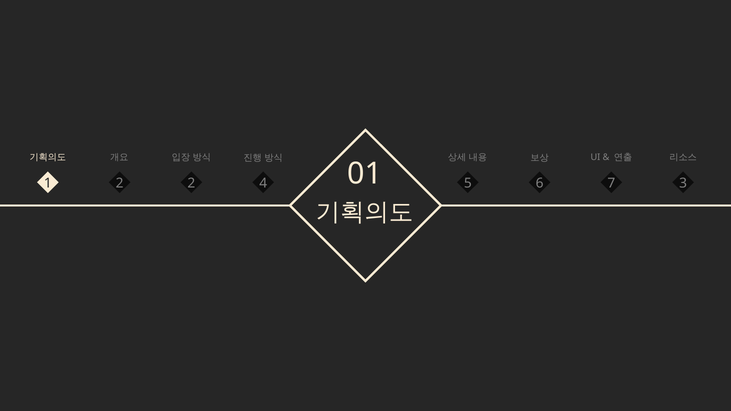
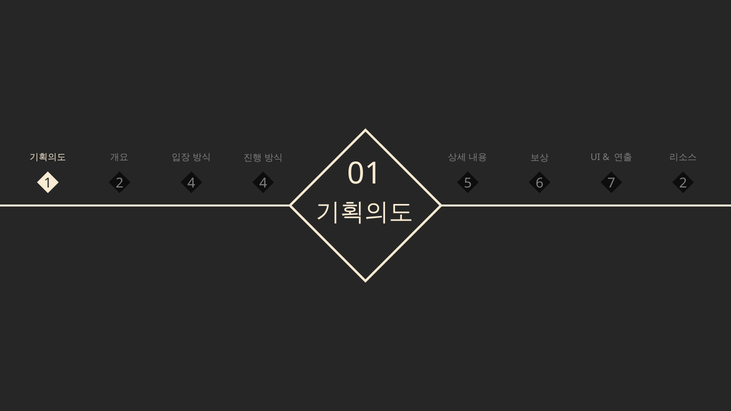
2 2: 2 -> 4
4 3: 3 -> 2
